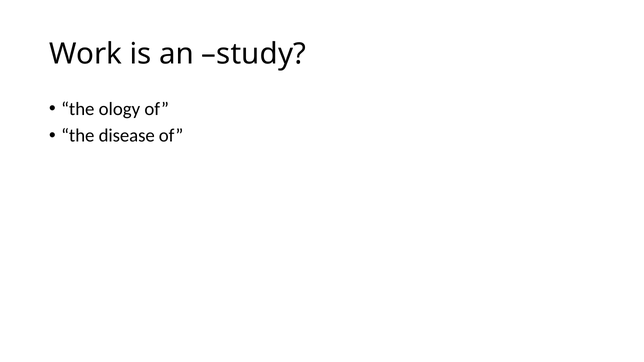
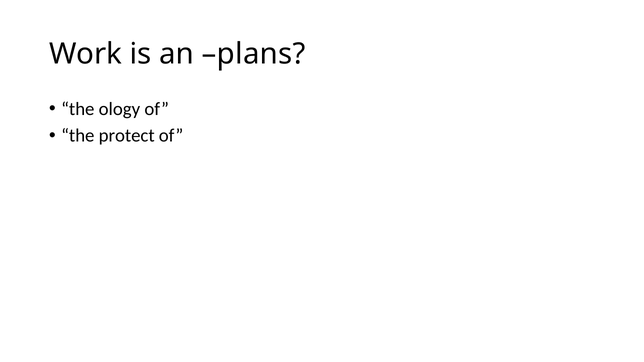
study: study -> plans
disease: disease -> protect
